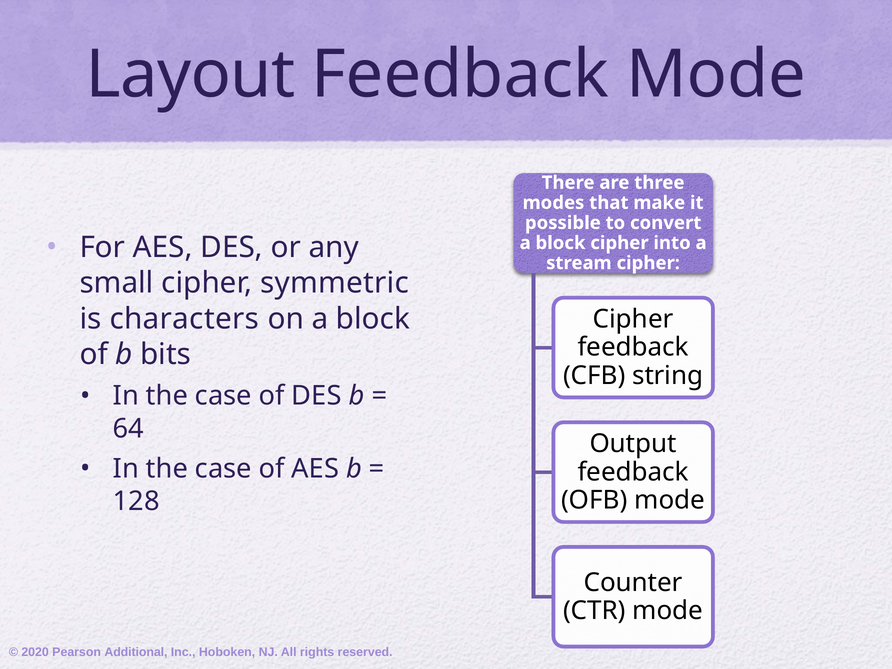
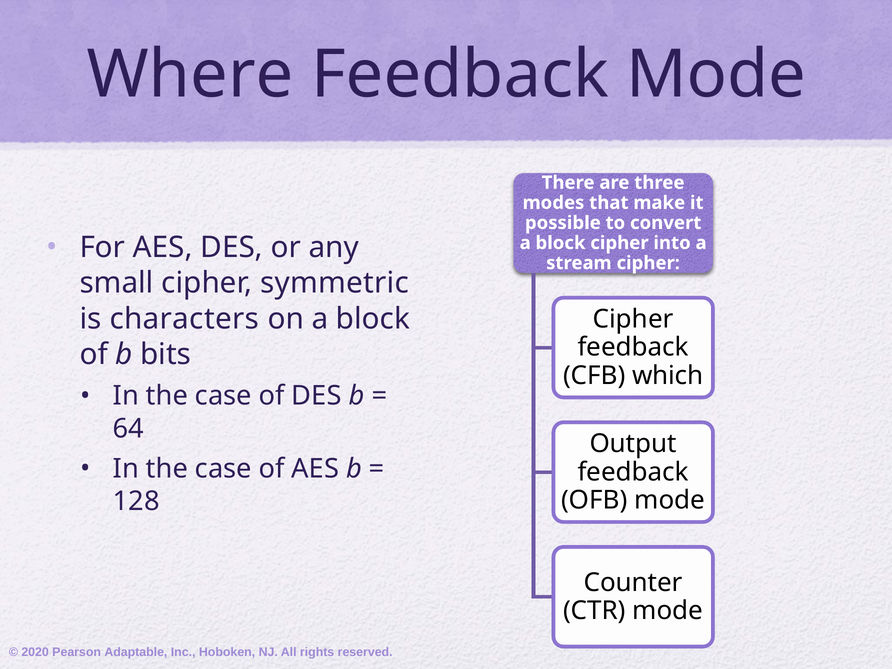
Layout: Layout -> Where
string: string -> which
Additional: Additional -> Adaptable
